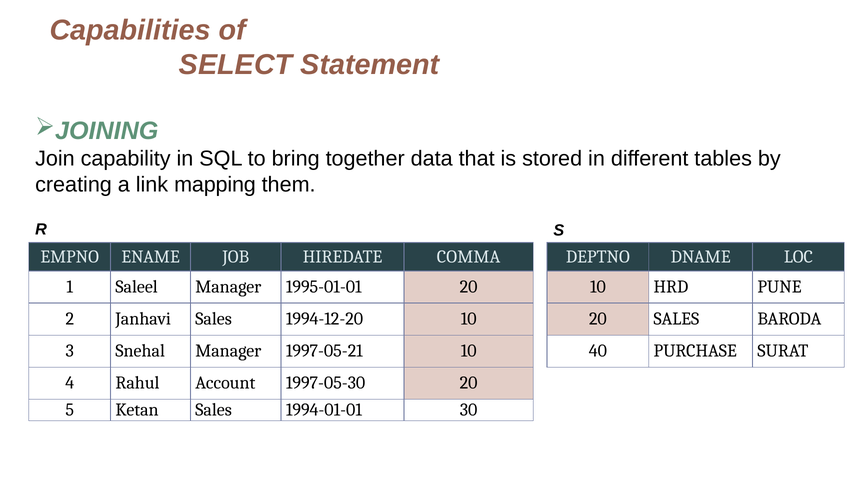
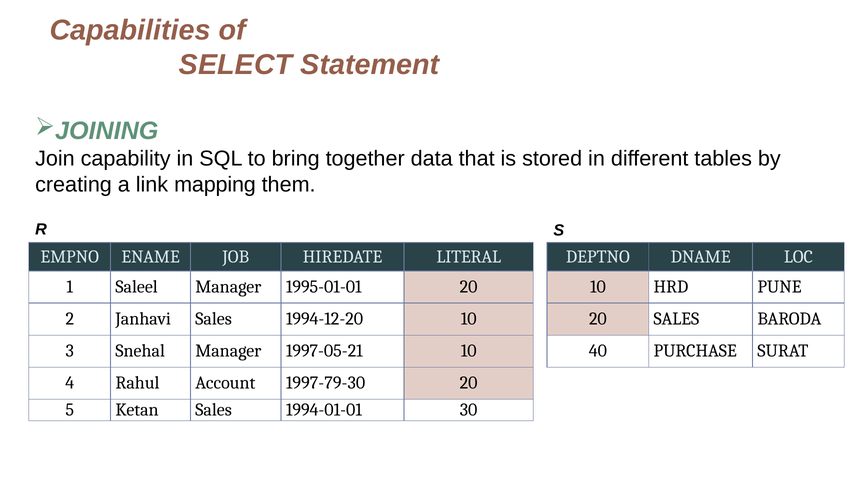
COMMA: COMMA -> LITERAL
1997-05-30: 1997-05-30 -> 1997-79-30
